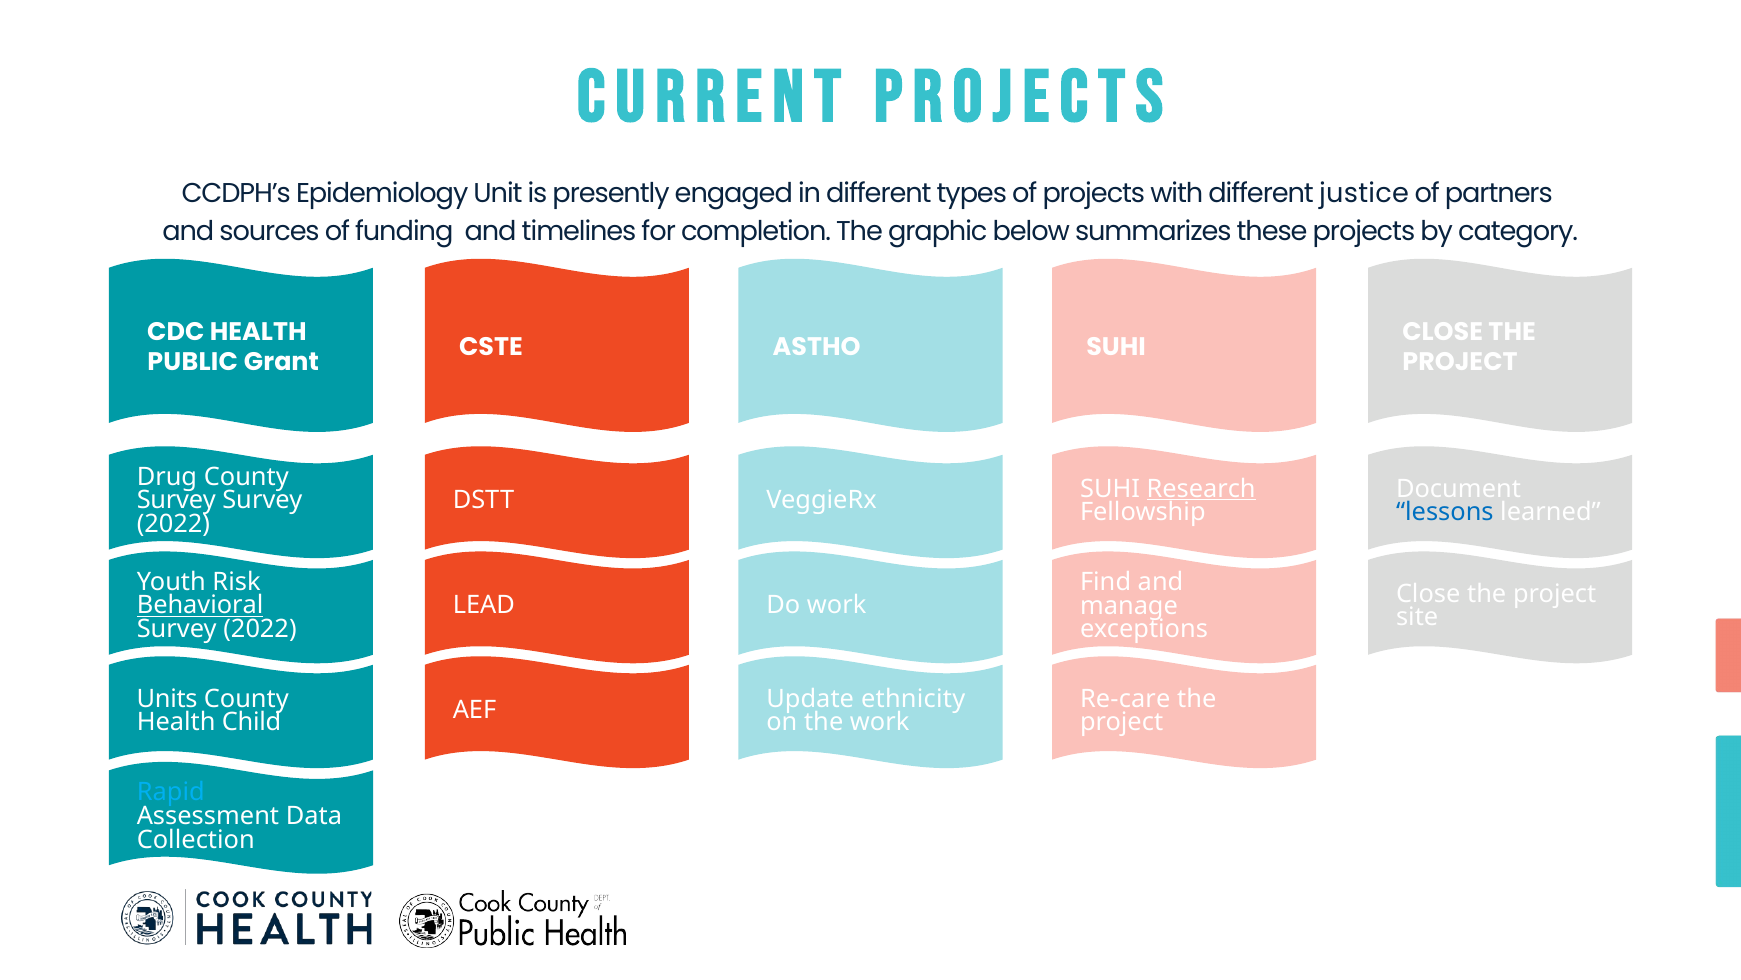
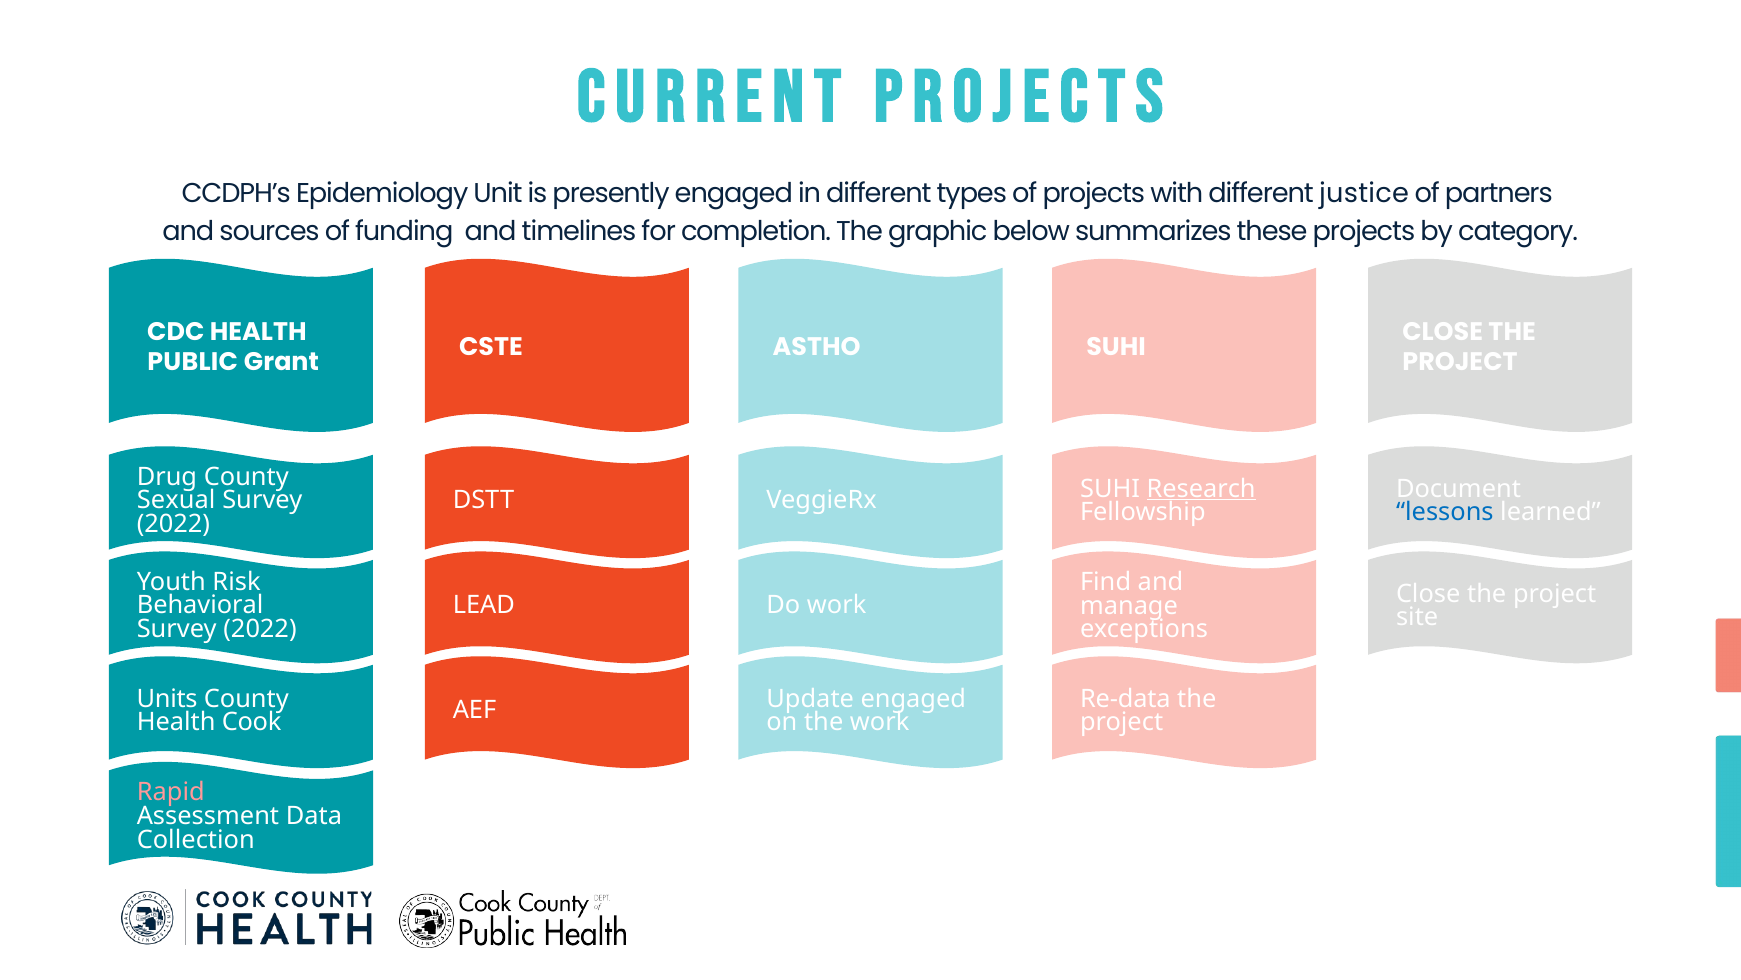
Survey at (176, 500): Survey -> Sexual
Behavioral underline: present -> none
Update ethnicity: ethnicity -> engaged
Re-care: Re-care -> Re-data
Child: Child -> Cook
Rapid colour: light blue -> pink
